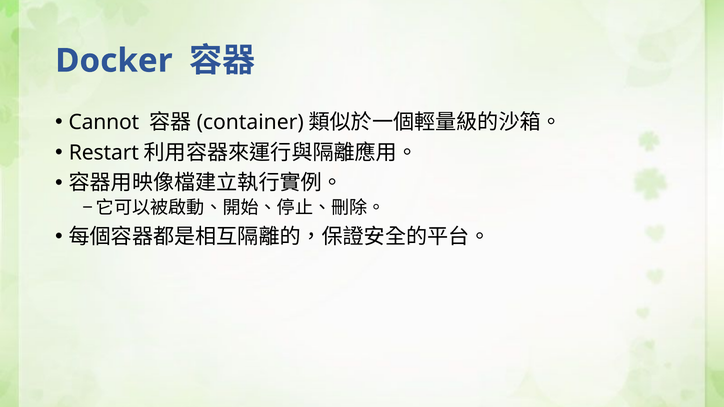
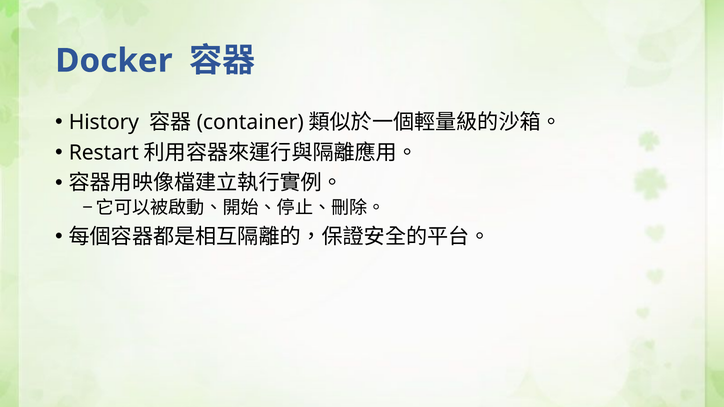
Cannot: Cannot -> History
